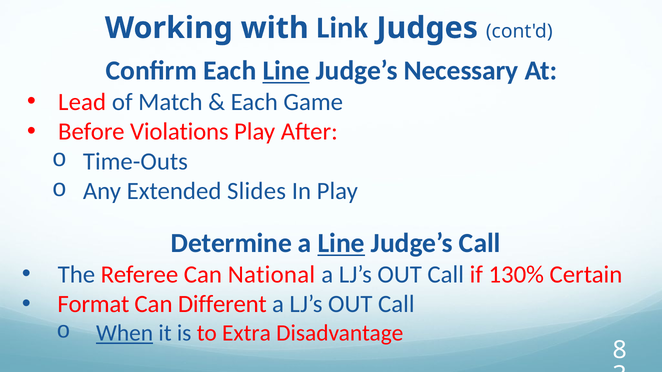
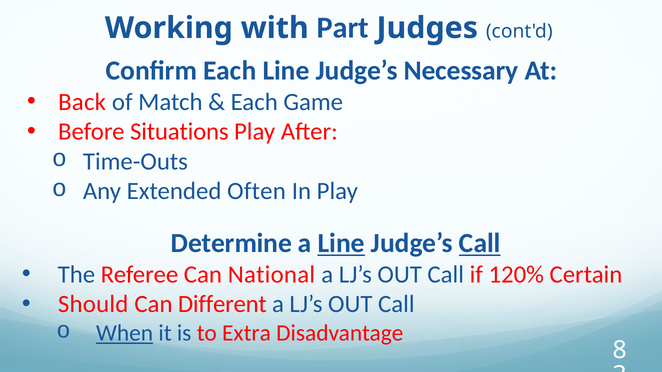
Link: Link -> Part
Line at (286, 71) underline: present -> none
Lead: Lead -> Back
Violations: Violations -> Situations
Slides: Slides -> Often
Call at (480, 244) underline: none -> present
130%: 130% -> 120%
Format: Format -> Should
